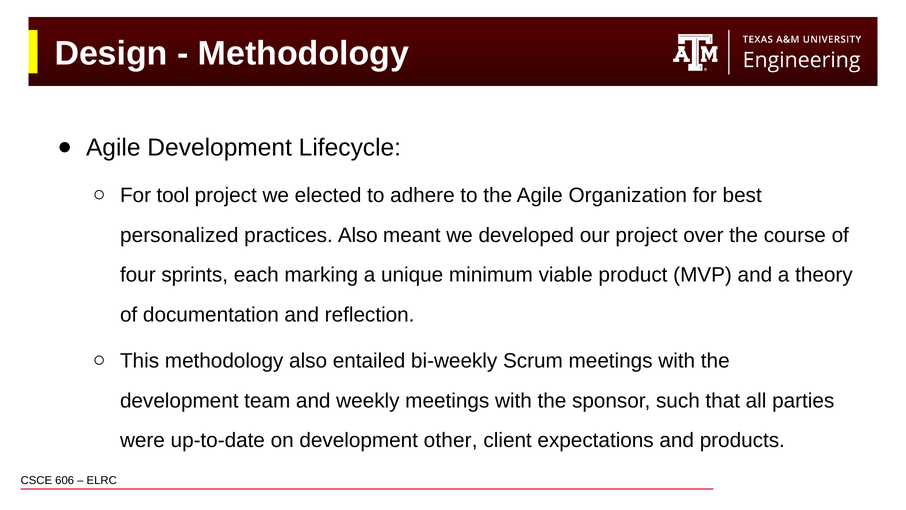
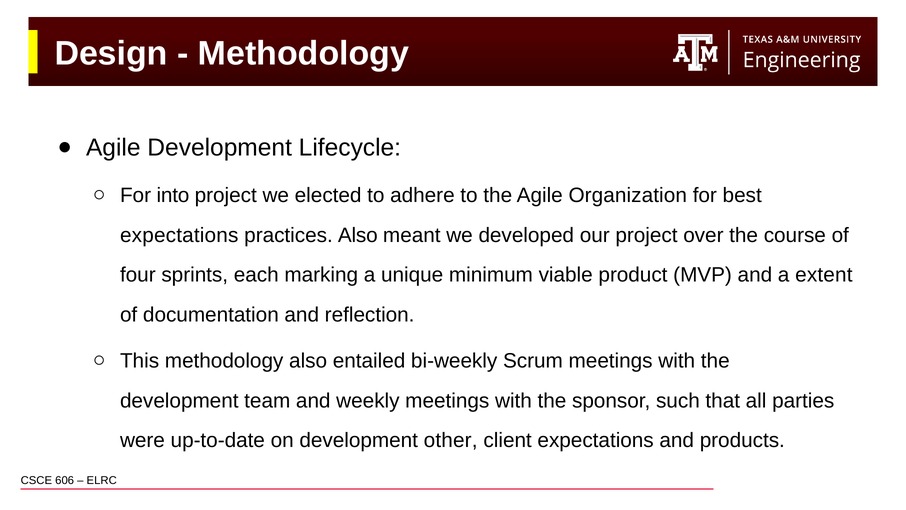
tool: tool -> into
personalized at (179, 235): personalized -> expectations
theory: theory -> extent
